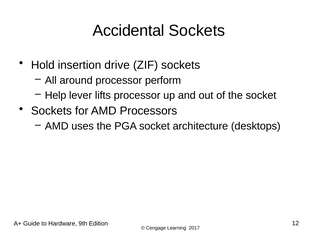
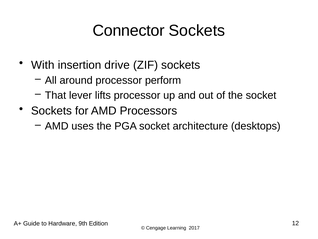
Accidental: Accidental -> Connector
Hold: Hold -> With
Help: Help -> That
